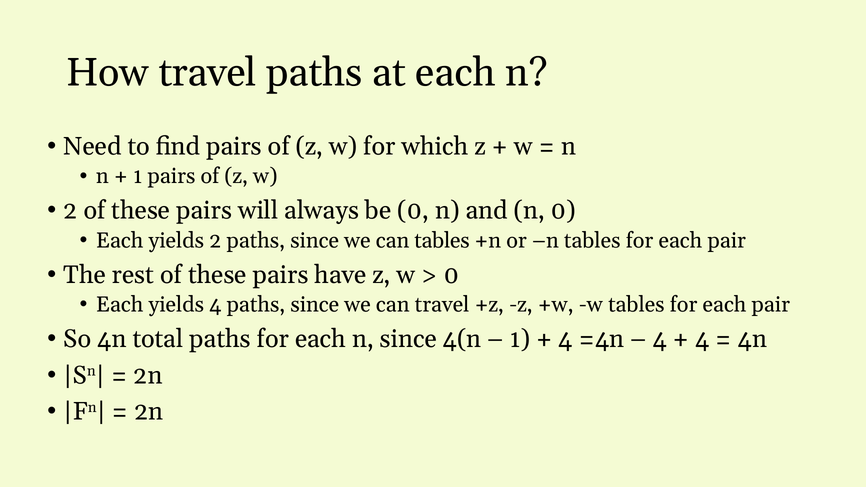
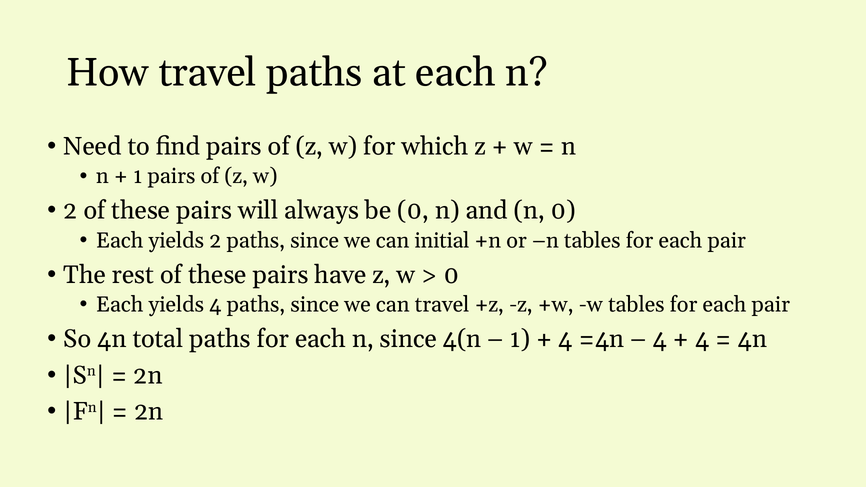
can tables: tables -> initial
